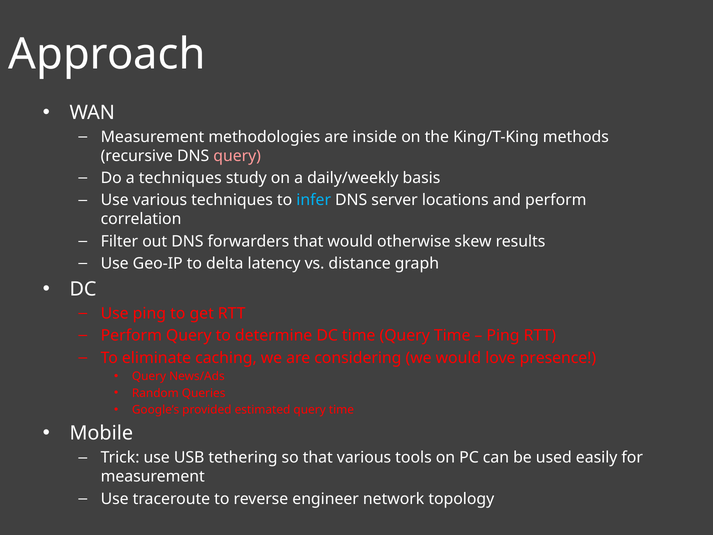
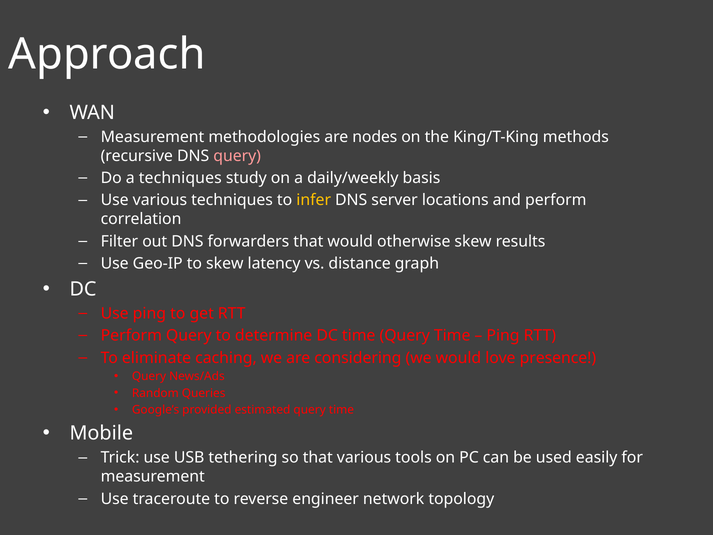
inside: inside -> nodes
infer colour: light blue -> yellow
to delta: delta -> skew
